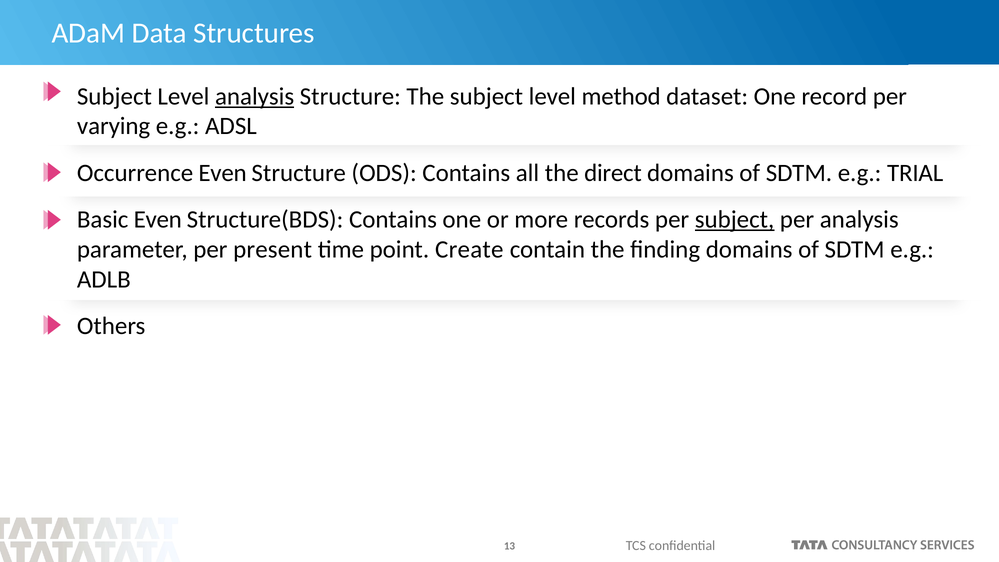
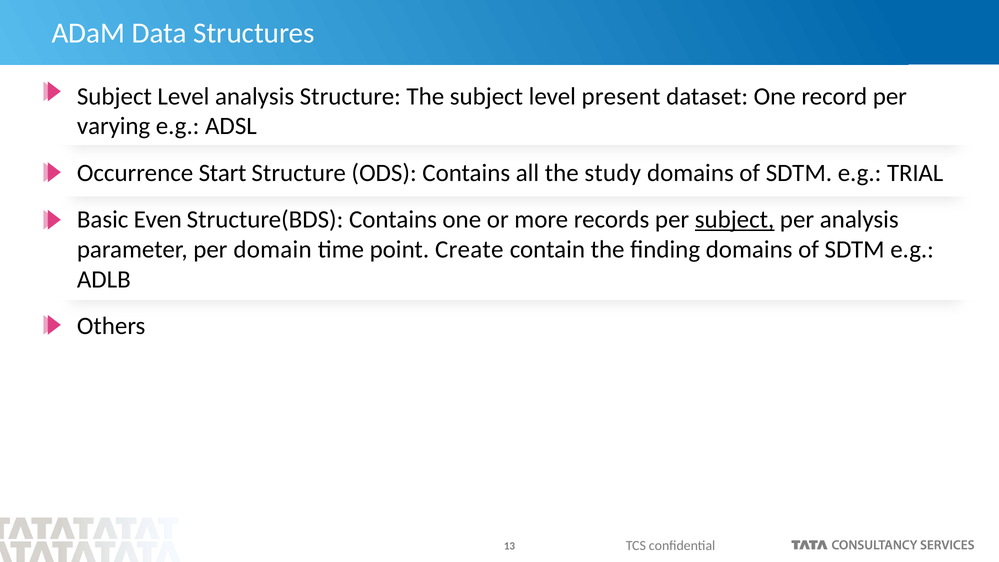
analysis at (255, 96) underline: present -> none
method: method -> present
Occurrence Even: Even -> Start
direct: direct -> study
present: present -> domain
